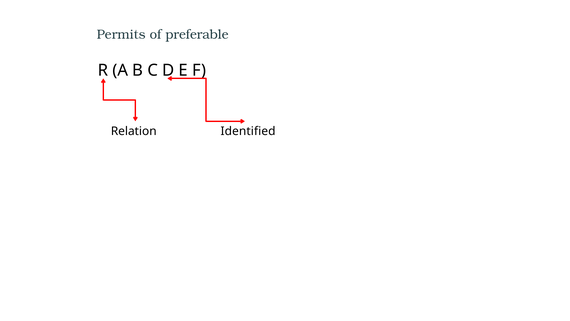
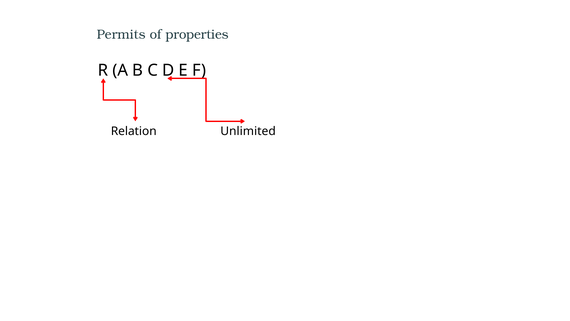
preferable: preferable -> properties
Identified: Identified -> Unlimited
